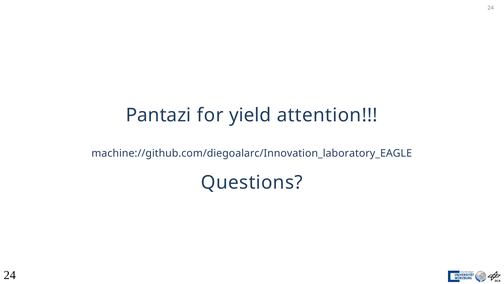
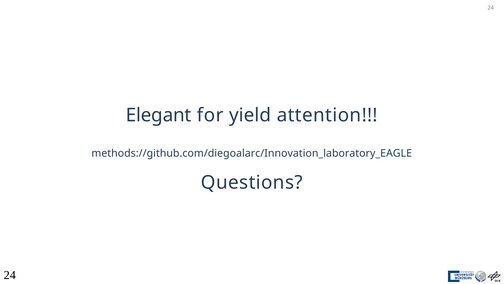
Pantazi: Pantazi -> Elegant
machine://github.com/diegoalarc/Innovation_laboratory_EAGLE: machine://github.com/diegoalarc/Innovation_laboratory_EAGLE -> methods://github.com/diegoalarc/Innovation_laboratory_EAGLE
